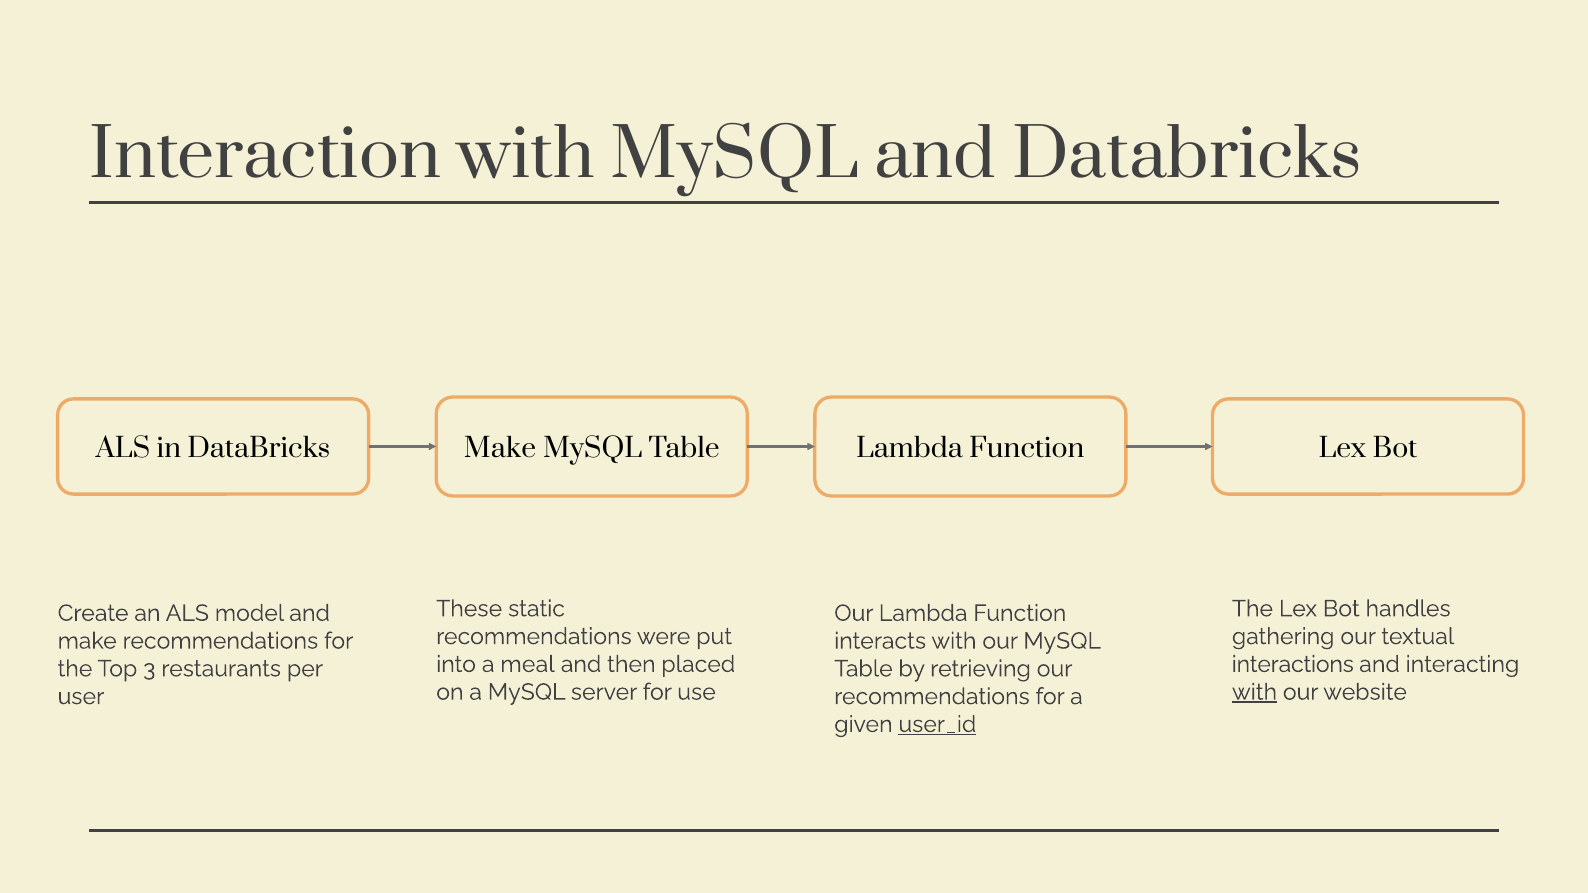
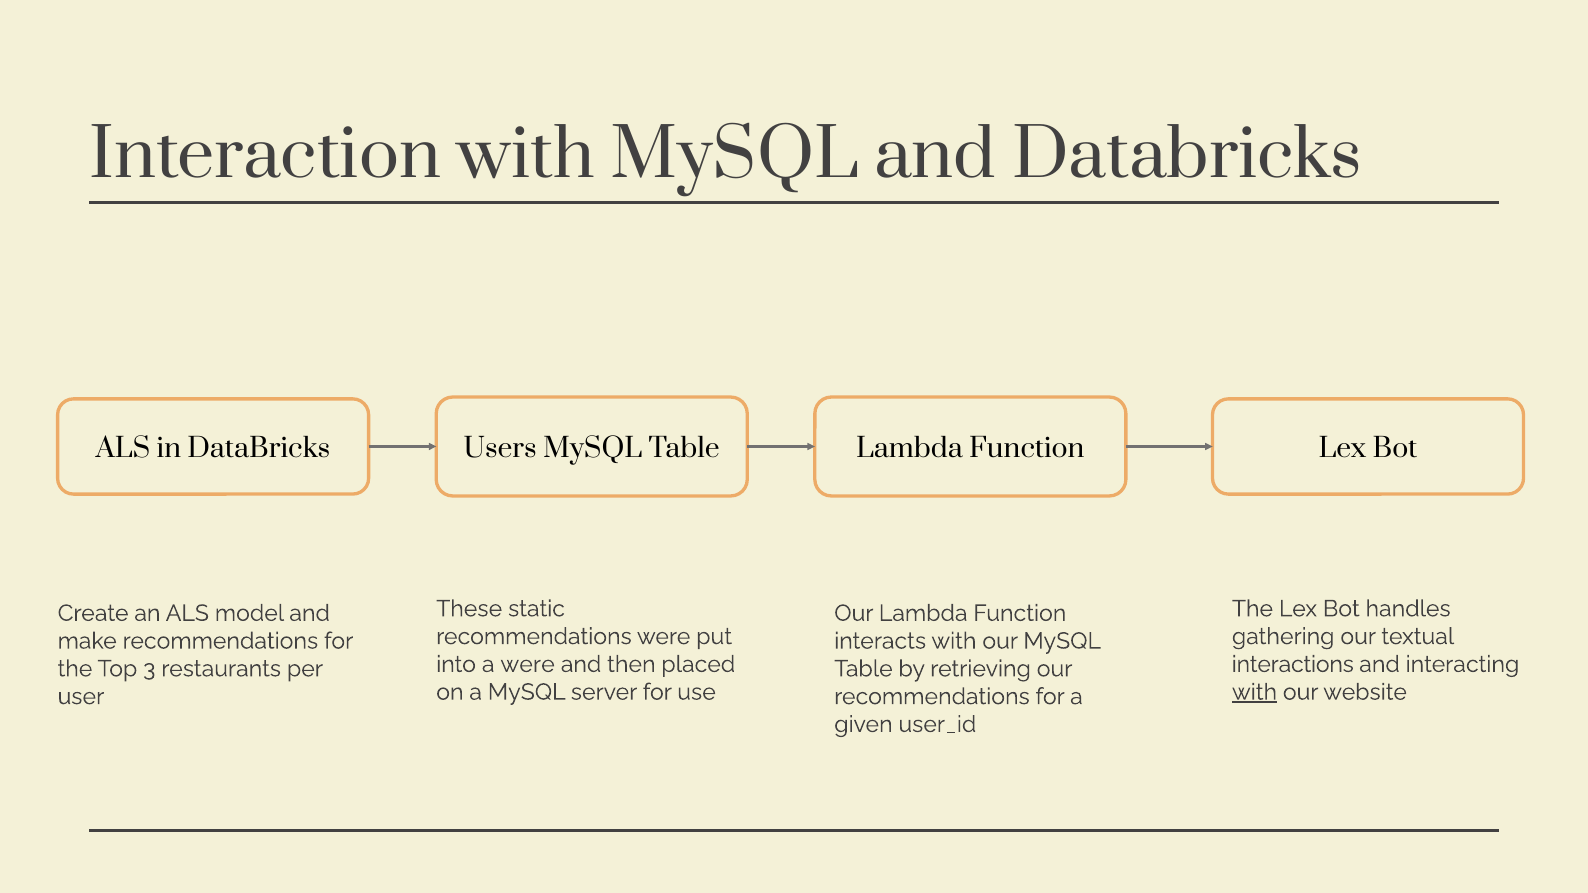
Make at (500, 448): Make -> Users
a meal: meal -> were
user_id underline: present -> none
